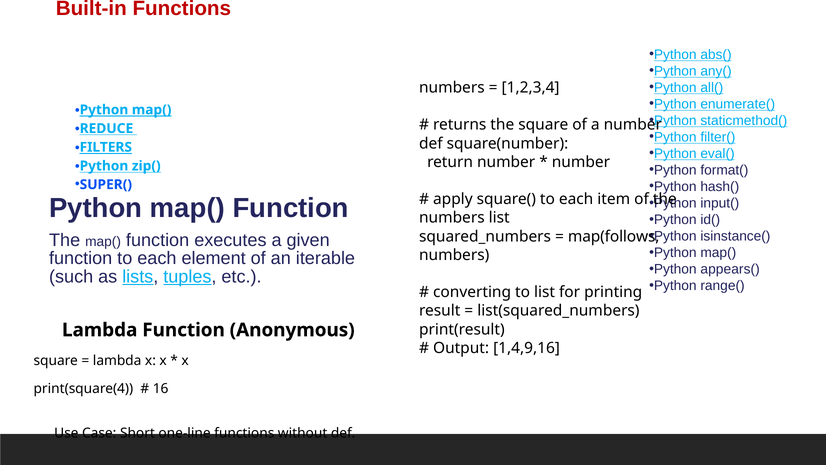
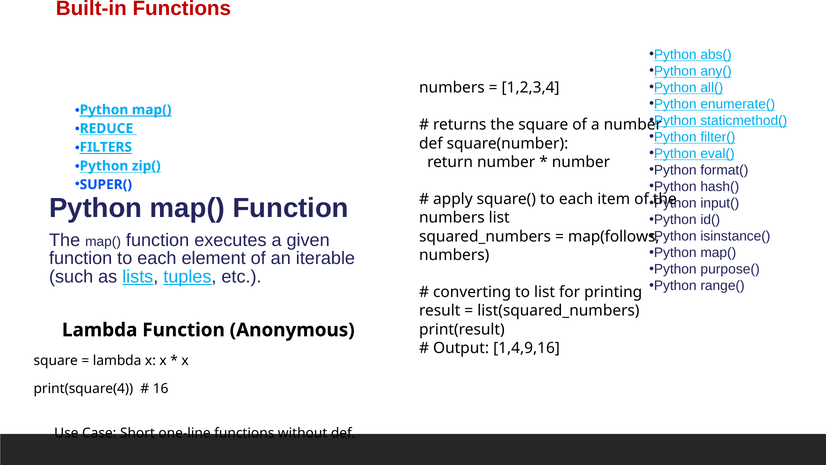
appears(: appears( -> purpose(
